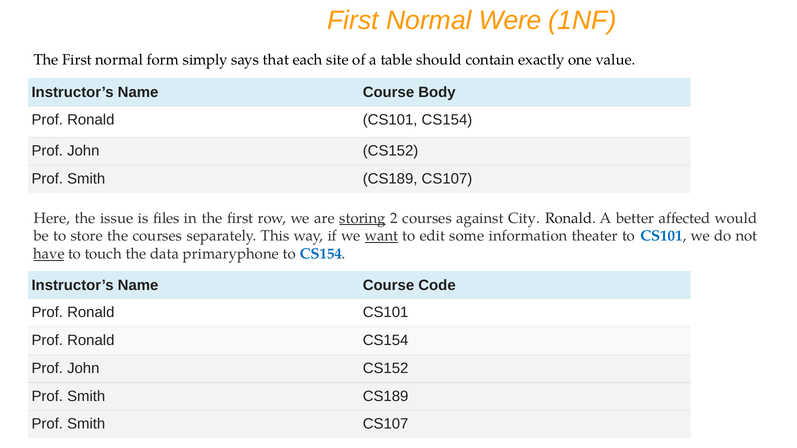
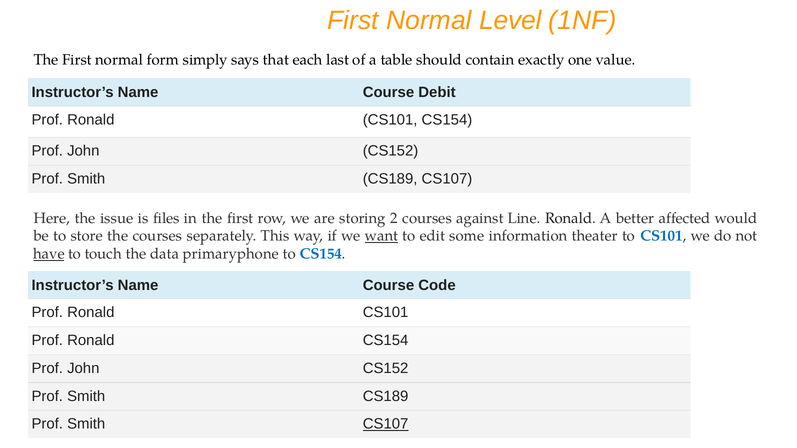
Were: Were -> Level
site: site -> last
Body: Body -> Debit
storing underline: present -> none
City: City -> Line
CS107 at (386, 424) underline: none -> present
